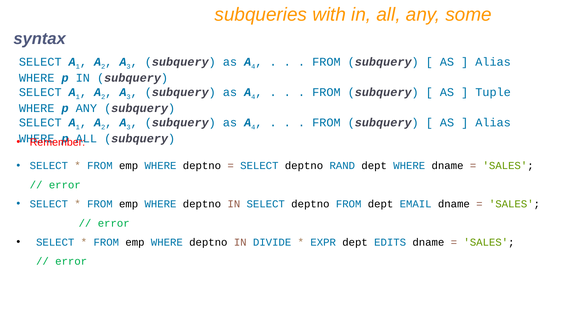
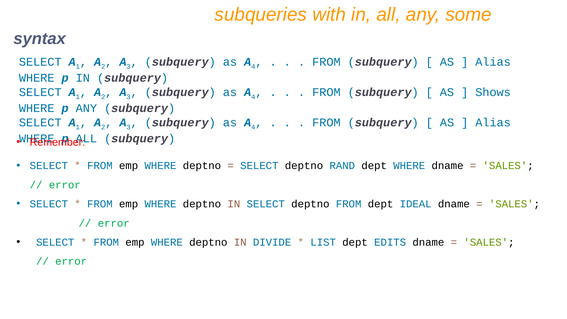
Tuple: Tuple -> Shows
EMAIL: EMAIL -> IDEAL
EXPR: EXPR -> LIST
